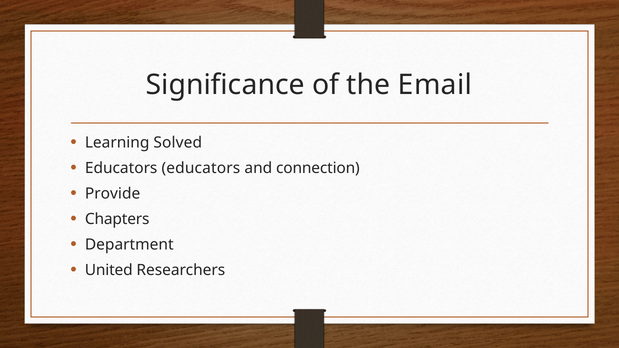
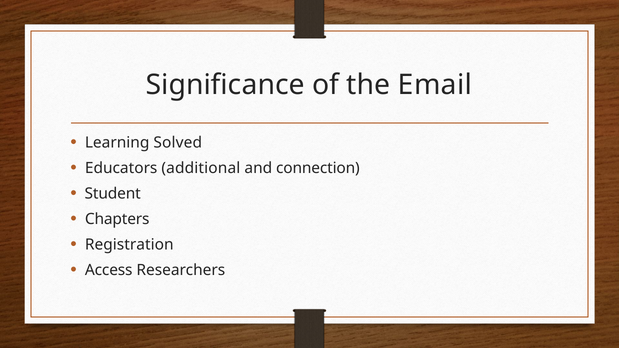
Educators educators: educators -> additional
Provide: Provide -> Student
Department: Department -> Registration
United: United -> Access
